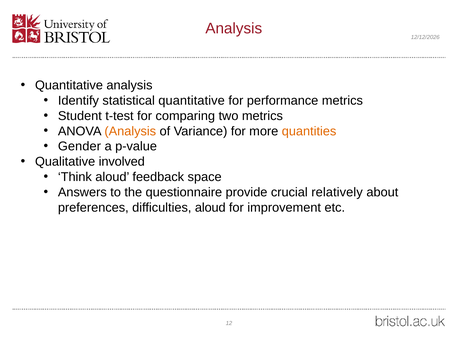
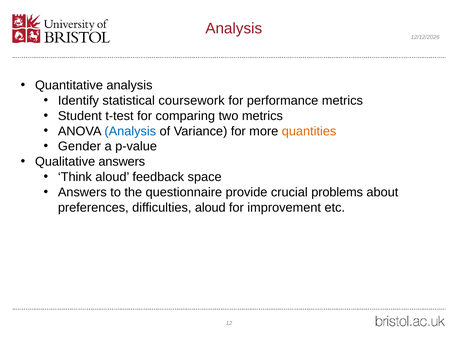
statistical quantitative: quantitative -> coursework
Analysis at (130, 131) colour: orange -> blue
Qualitative involved: involved -> answers
relatively: relatively -> problems
